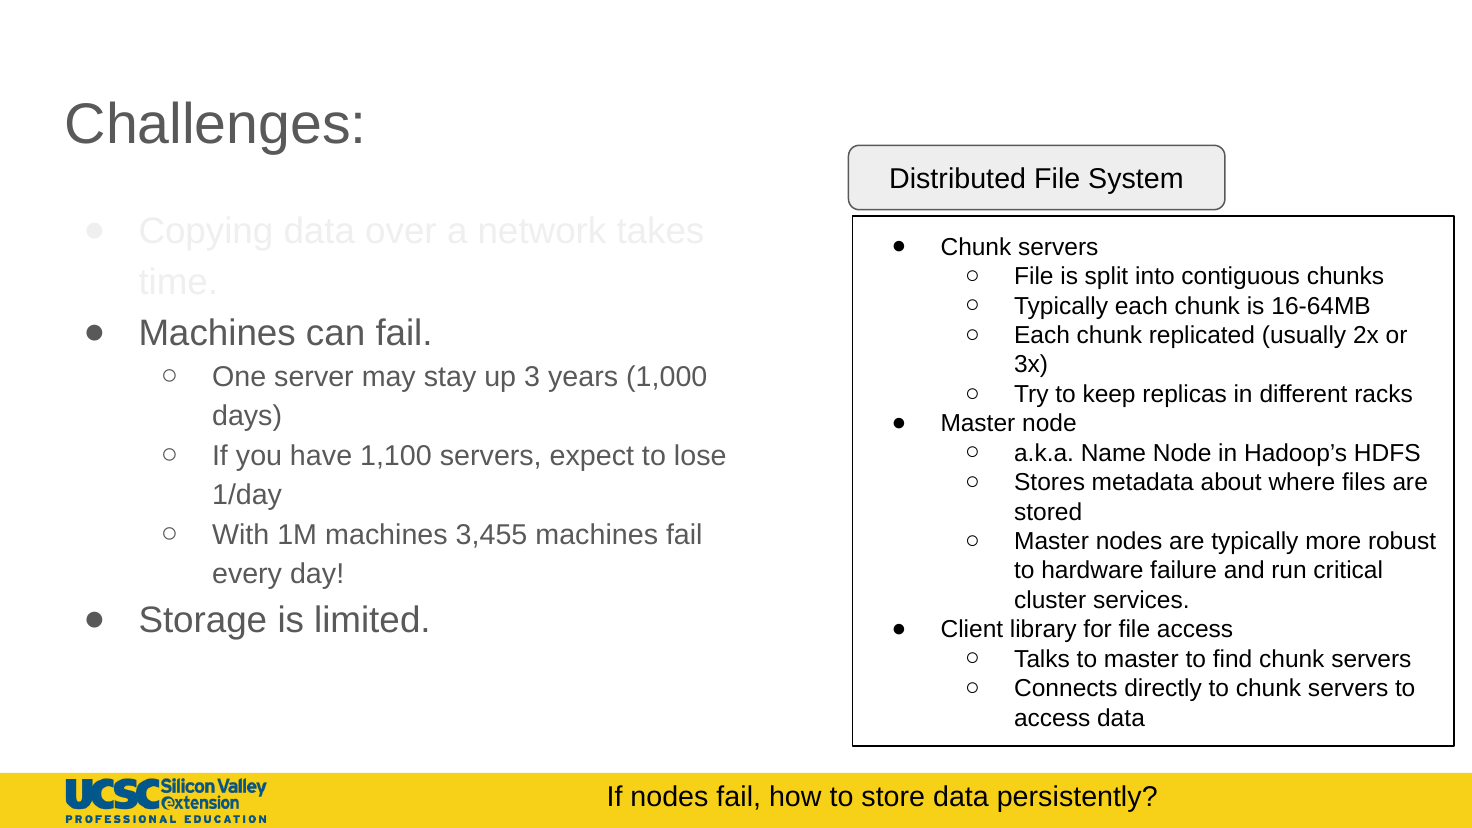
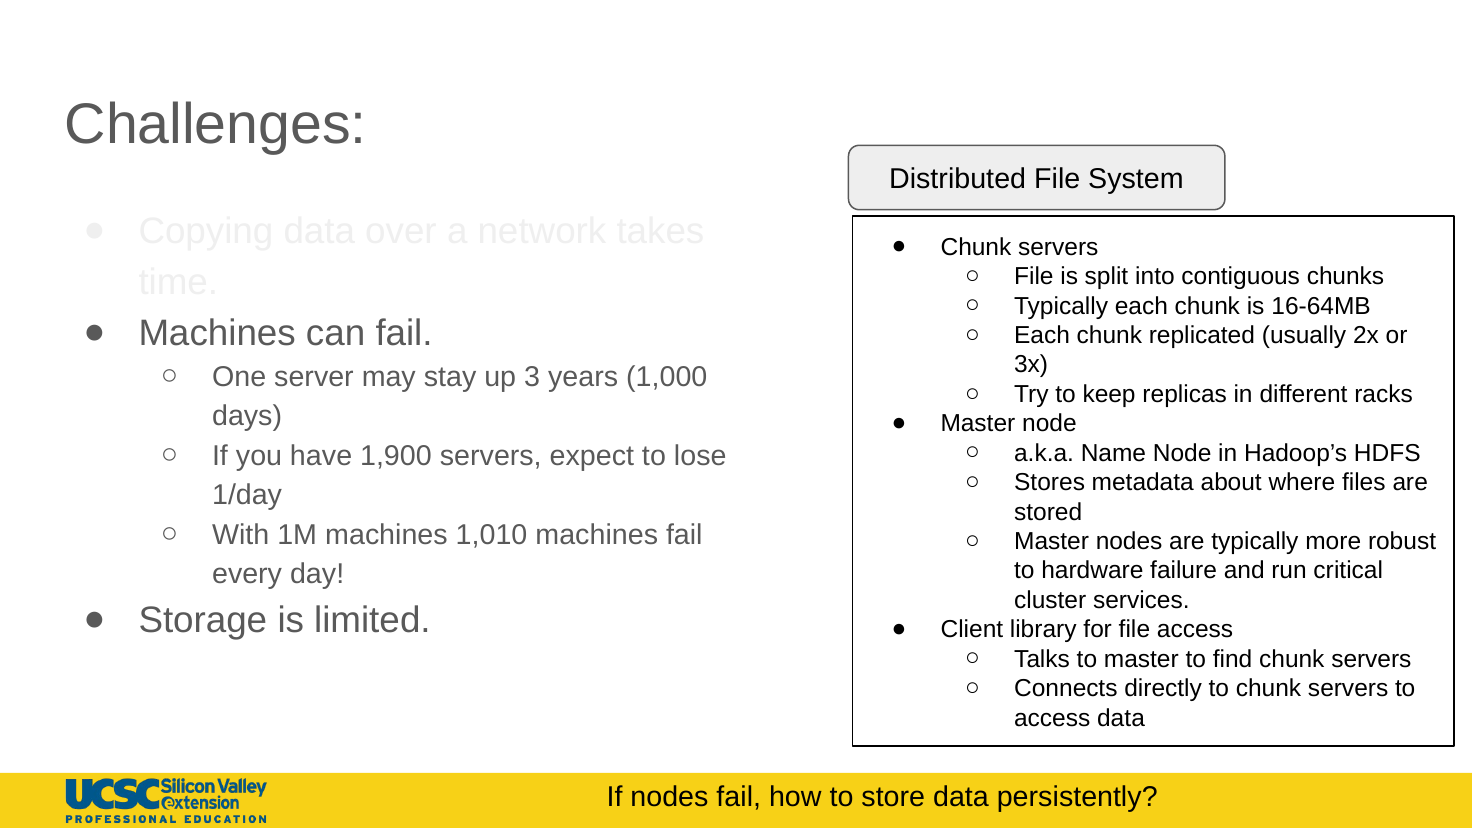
1,100: 1,100 -> 1,900
3,455: 3,455 -> 1,010
